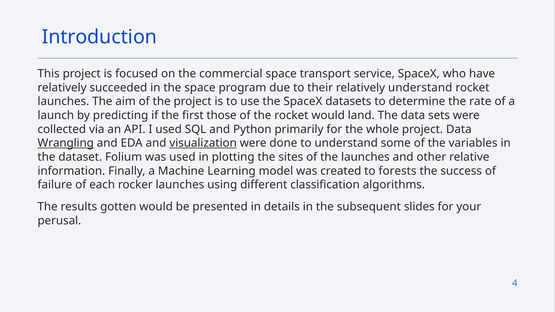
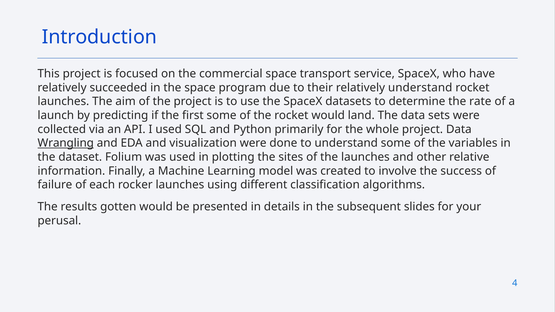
first those: those -> some
visualization underline: present -> none
forests: forests -> involve
